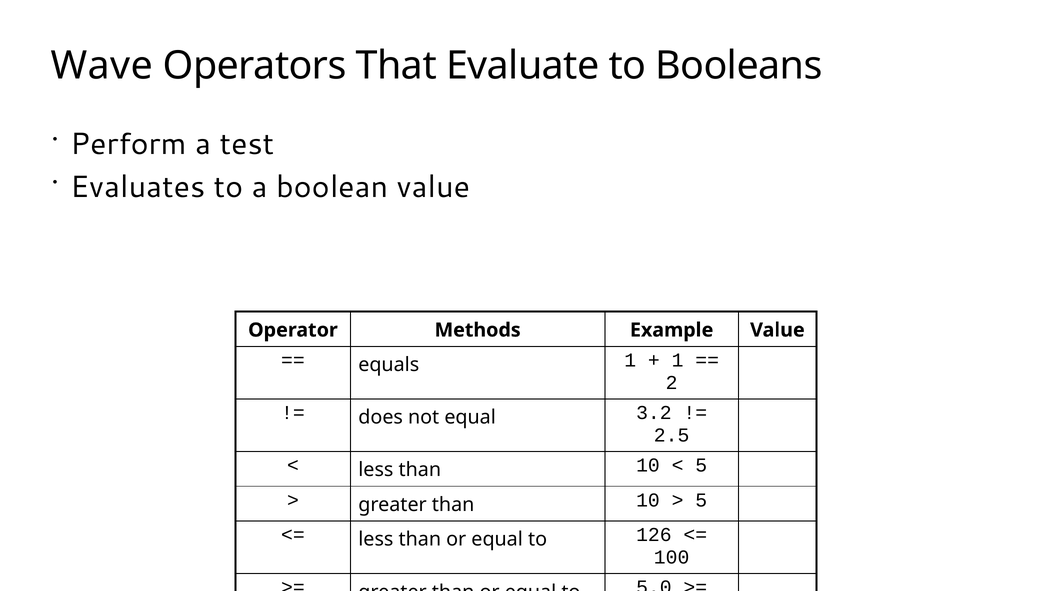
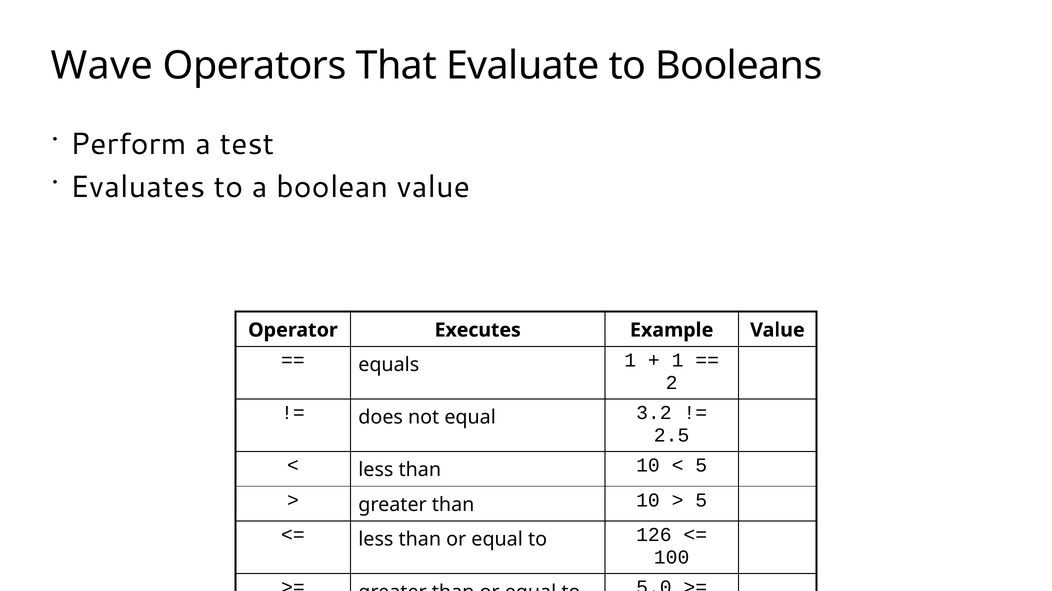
Methods: Methods -> Executes
